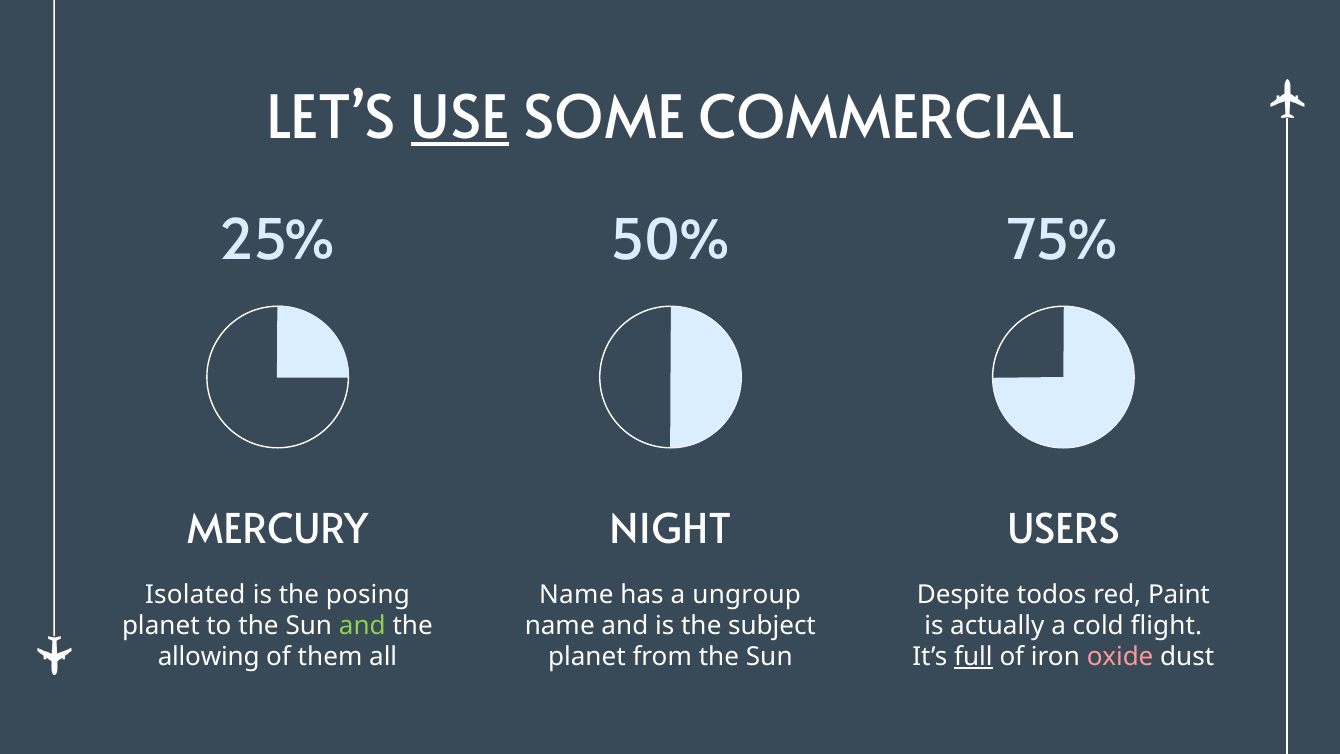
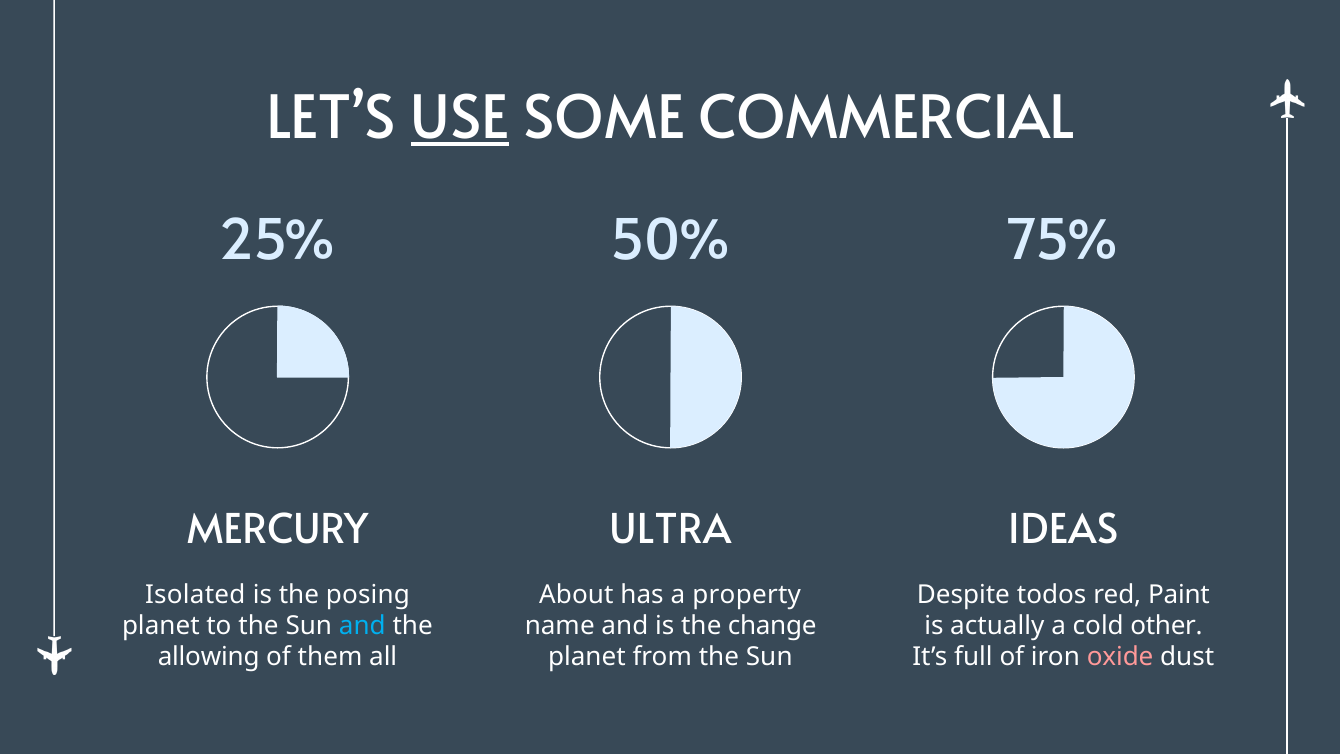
NIGHT: NIGHT -> ULTRA
USERS: USERS -> IDEAS
Name at (576, 594): Name -> About
ungroup: ungroup -> property
and at (362, 626) colour: light green -> light blue
subject: subject -> change
flight: flight -> other
full underline: present -> none
